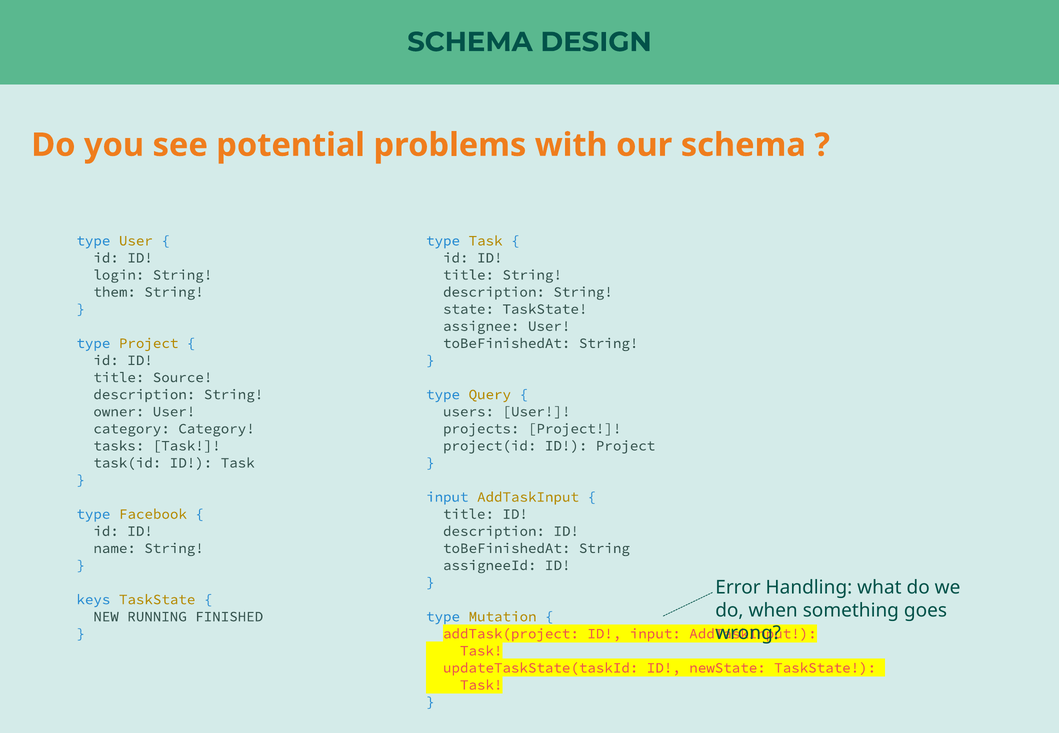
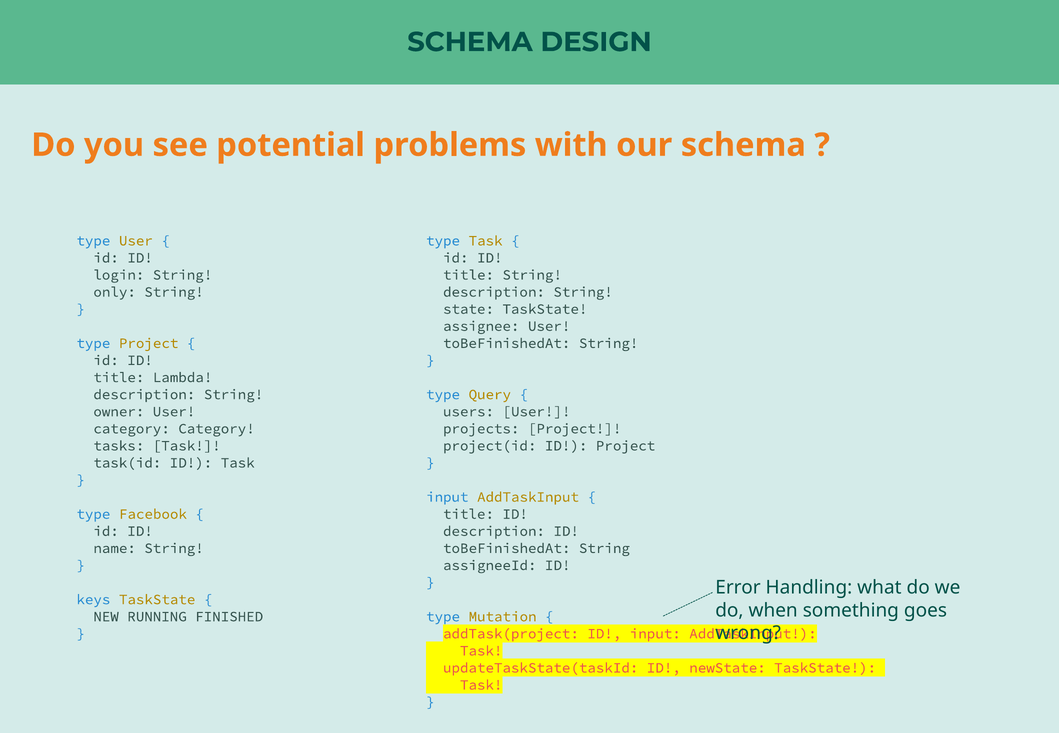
them: them -> only
Source: Source -> Lambda
